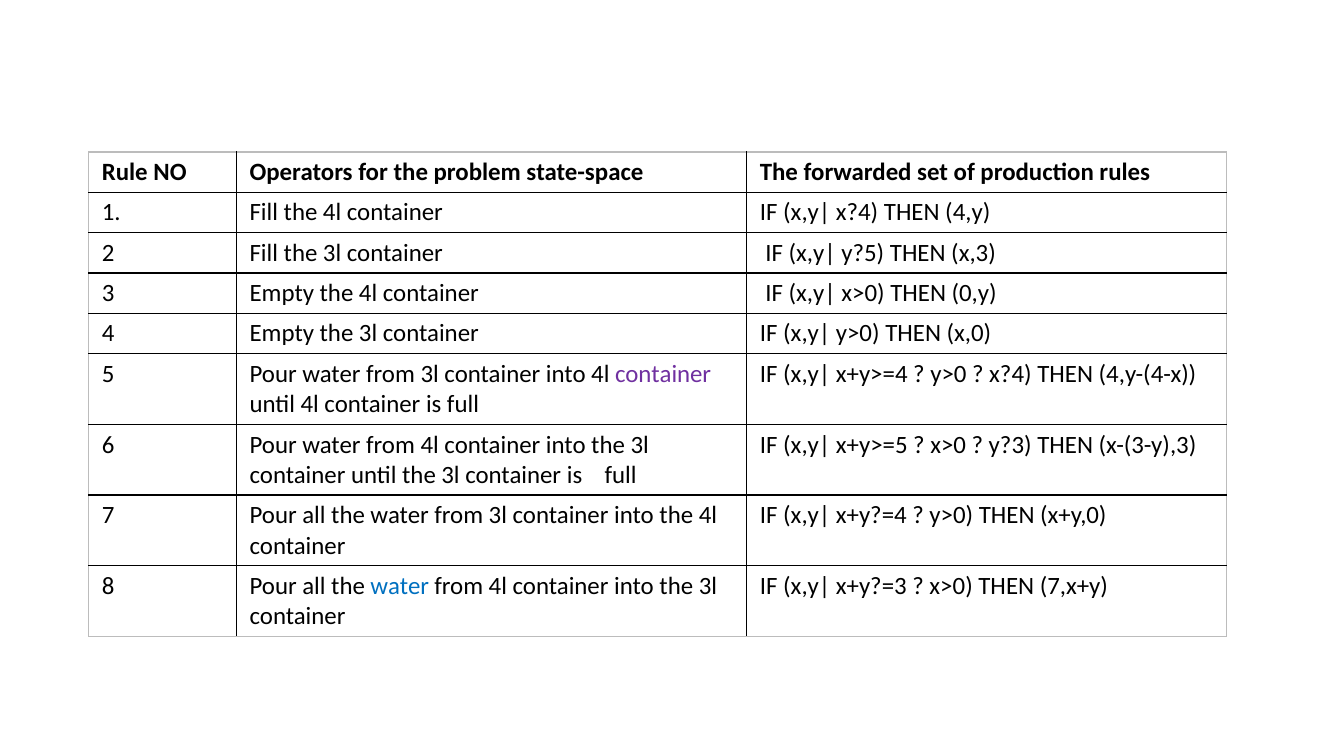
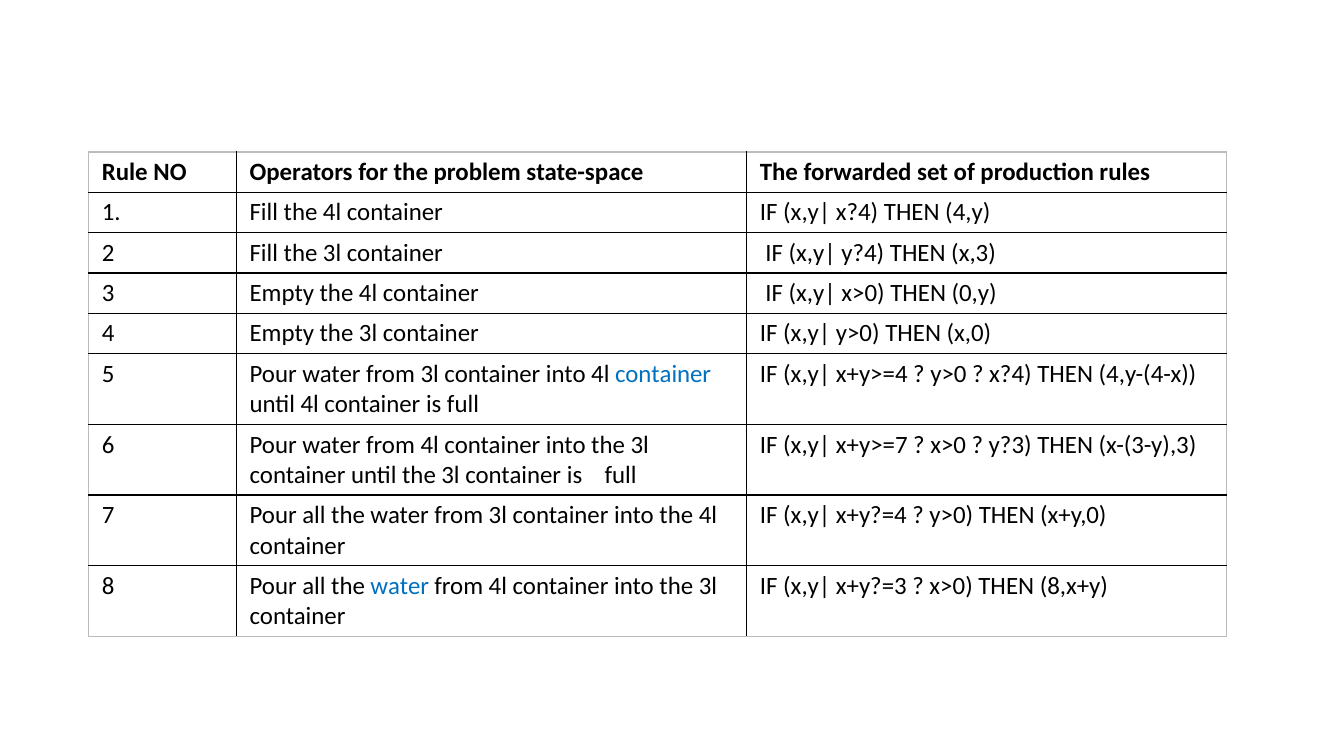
y?5: y?5 -> y?4
container at (663, 374) colour: purple -> blue
x+y>=5: x+y>=5 -> x+y>=7
7,x+y: 7,x+y -> 8,x+y
